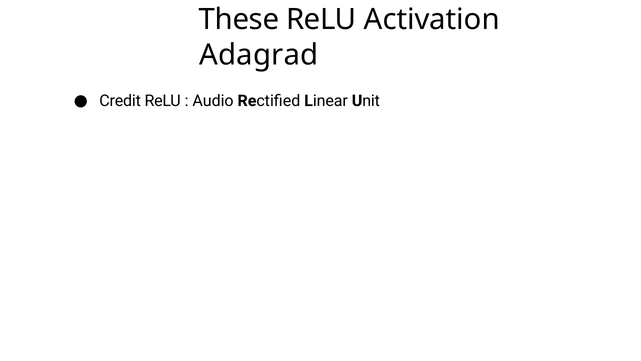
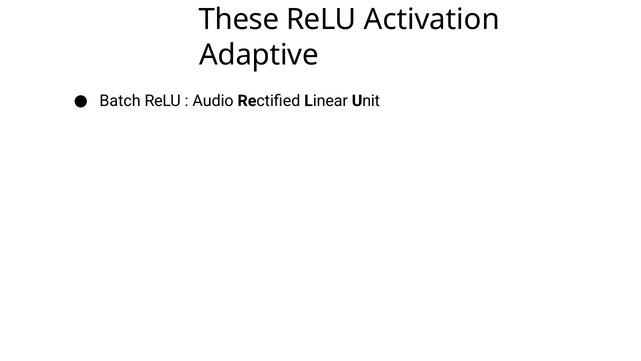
Adagrad: Adagrad -> Adaptive
Credit: Credit -> Batch
